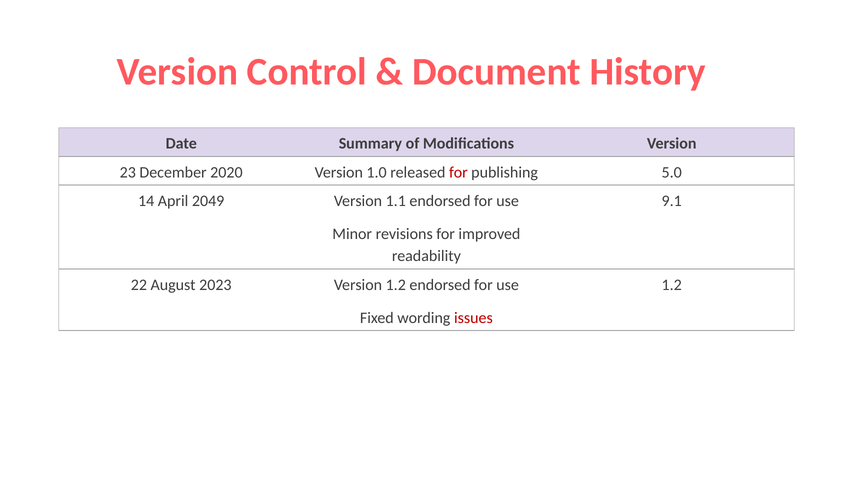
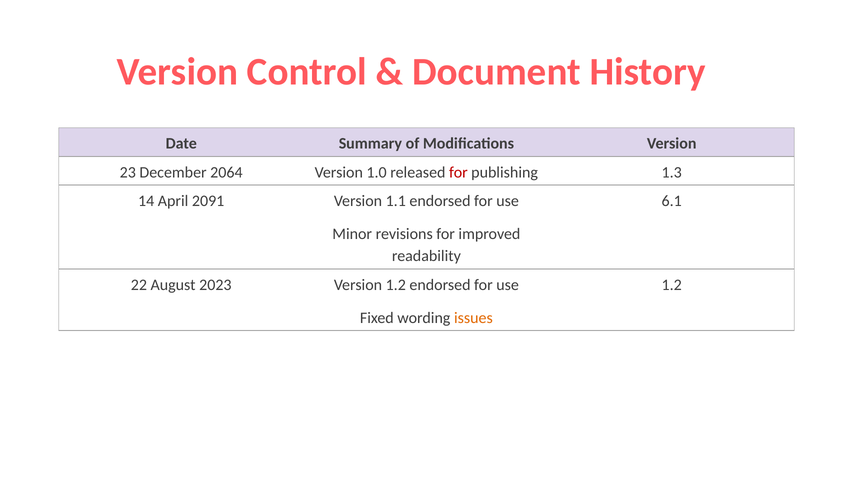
2020: 2020 -> 2064
5.0: 5.0 -> 1.3
2049: 2049 -> 2091
9.1: 9.1 -> 6.1
issues colour: red -> orange
